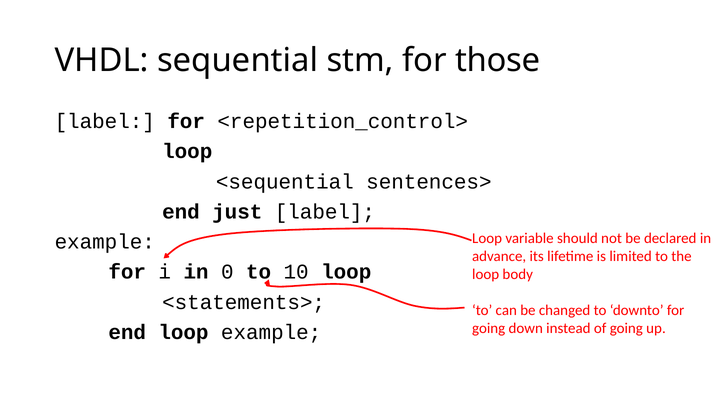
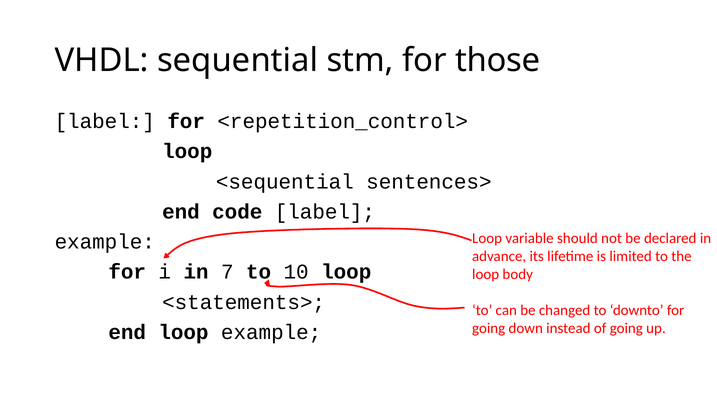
just: just -> code
0: 0 -> 7
